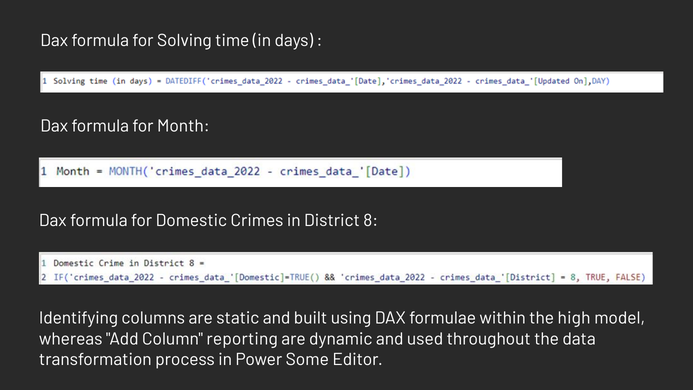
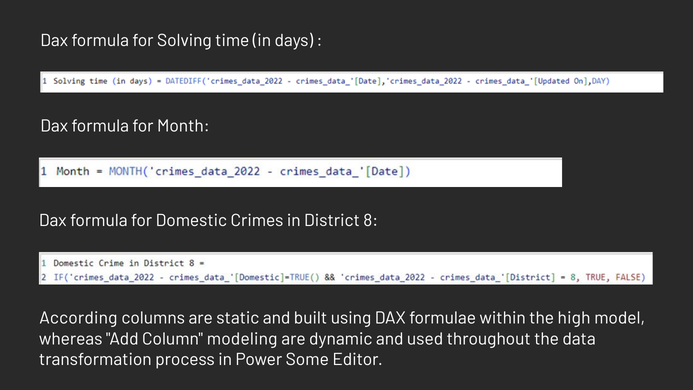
Identifying: Identifying -> According
reporting: reporting -> modeling
